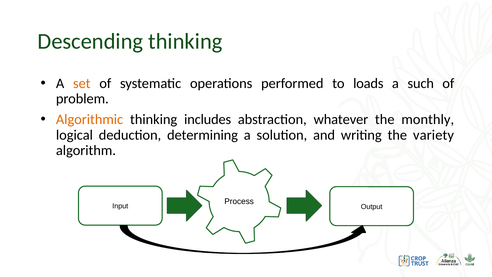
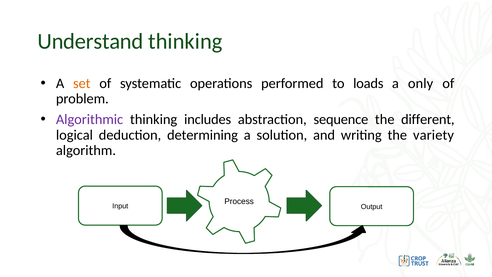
Descending: Descending -> Understand
such: such -> only
Algorithmic colour: orange -> purple
whatever: whatever -> sequence
monthly: monthly -> different
